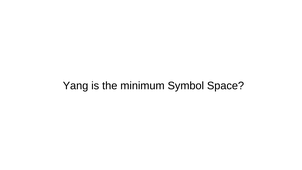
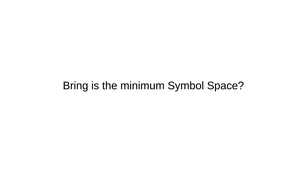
Yang at (76, 86): Yang -> Bring
